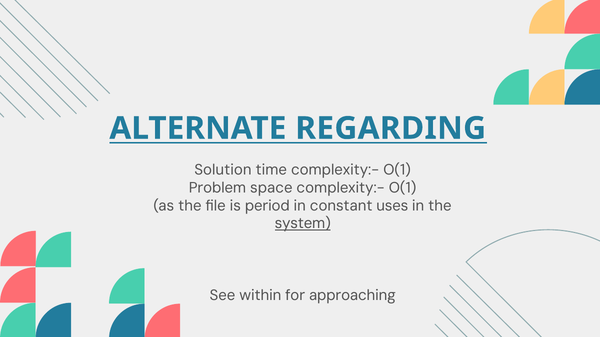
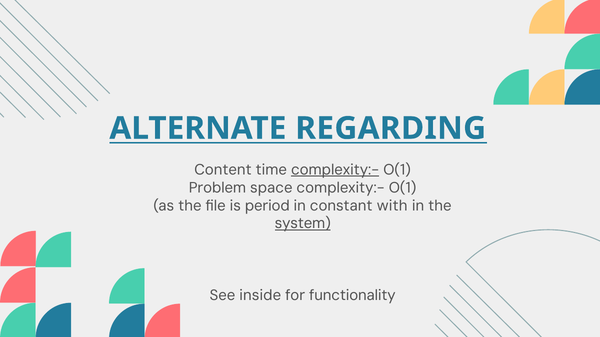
Solution: Solution -> Content
complexity:- at (335, 170) underline: none -> present
uses: uses -> with
within: within -> inside
approaching: approaching -> functionality
